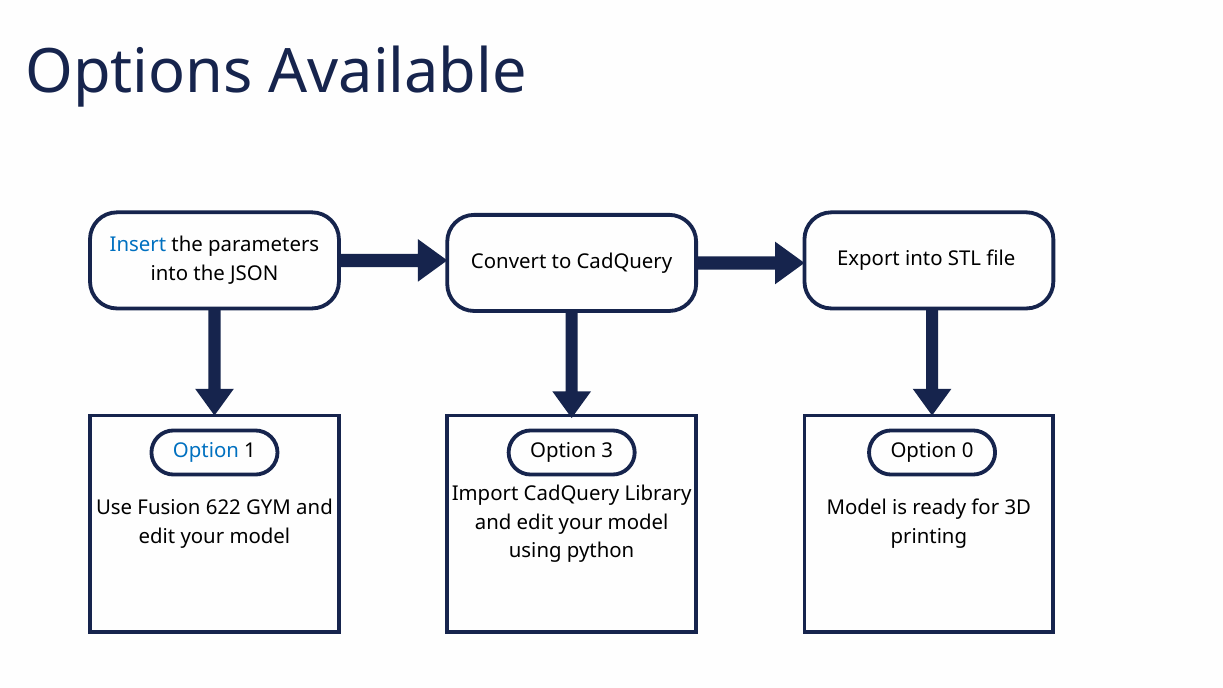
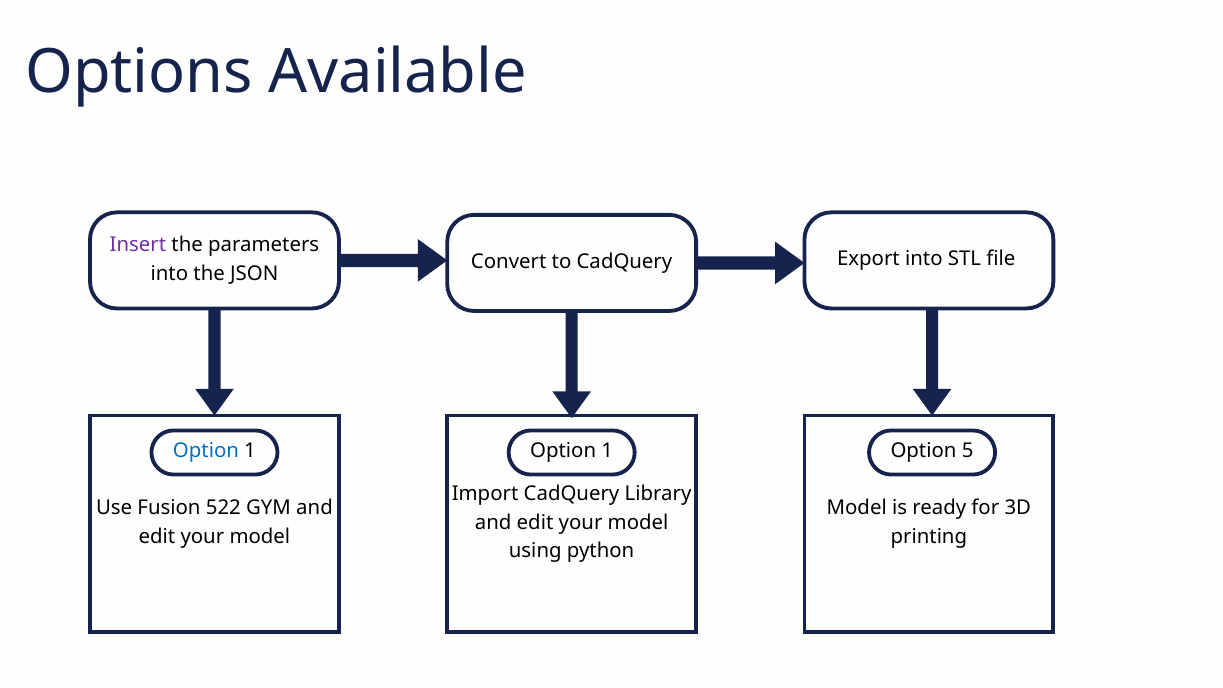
Insert colour: blue -> purple
3 at (607, 451): 3 -> 1
0: 0 -> 5
622: 622 -> 522
